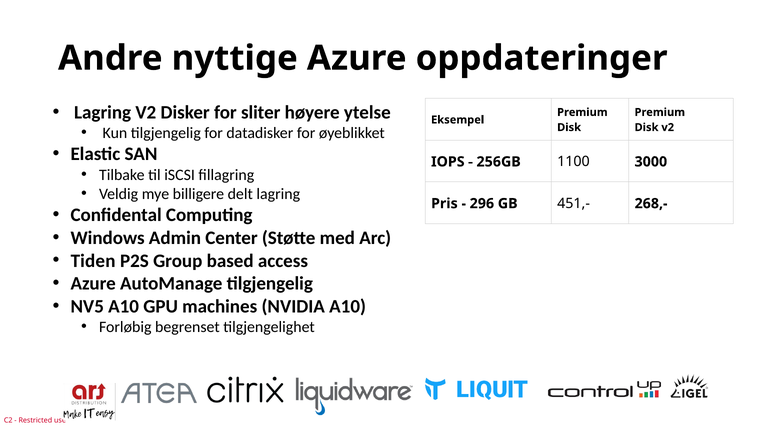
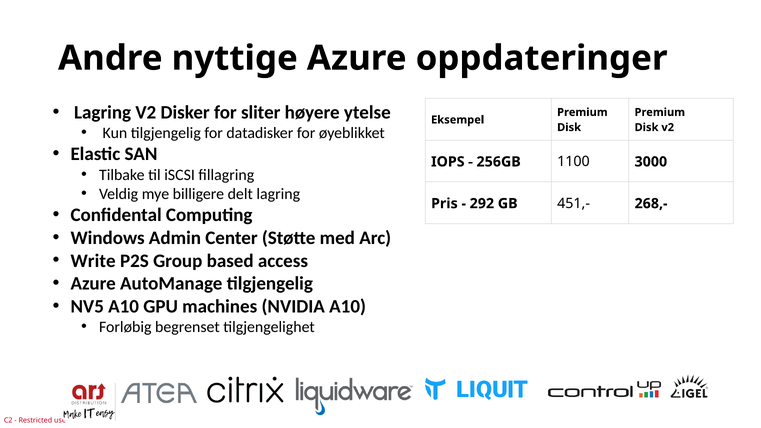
296: 296 -> 292
Tiden: Tiden -> Write
